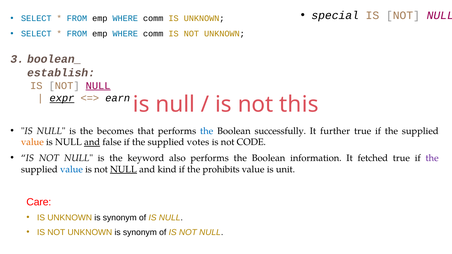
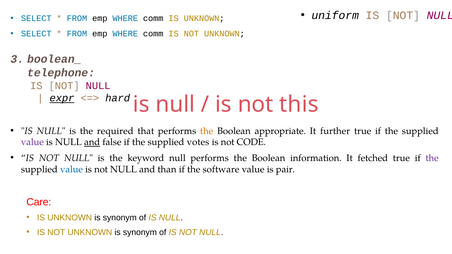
special: special -> uniform
establish: establish -> telephone
NULL at (98, 86) underline: present -> none
earn: earn -> hard
becomes: becomes -> required
the at (207, 131) colour: blue -> orange
successfully: successfully -> appropriate
value at (32, 142) colour: orange -> purple
keyword also: also -> null
NULL at (123, 169) underline: present -> none
kind: kind -> than
prohibits: prohibits -> software
unit: unit -> pair
